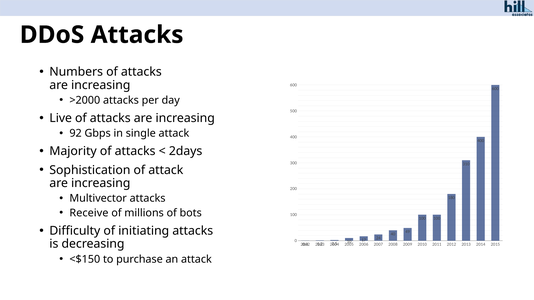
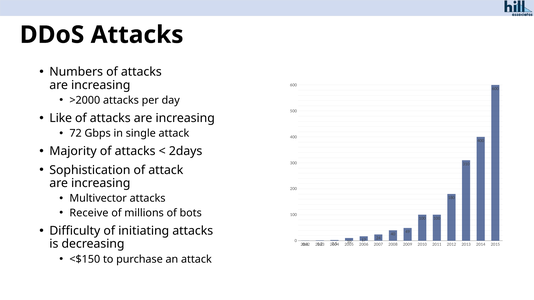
Live: Live -> Like
92: 92 -> 72
